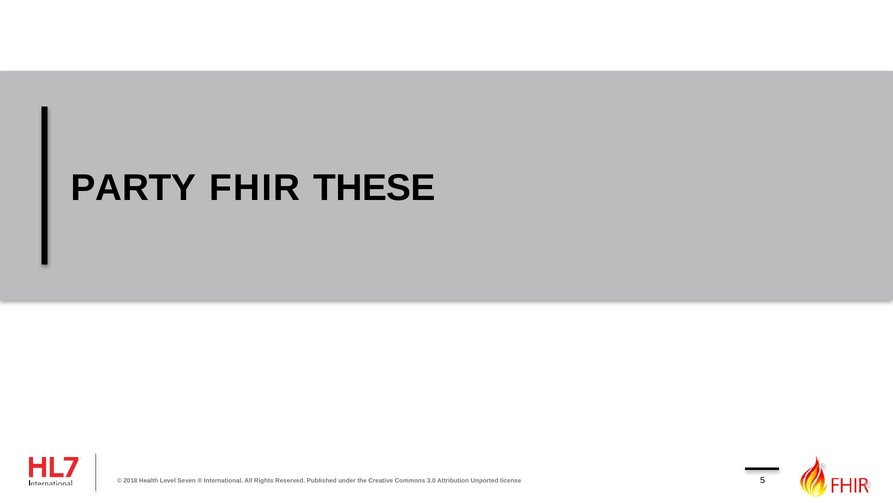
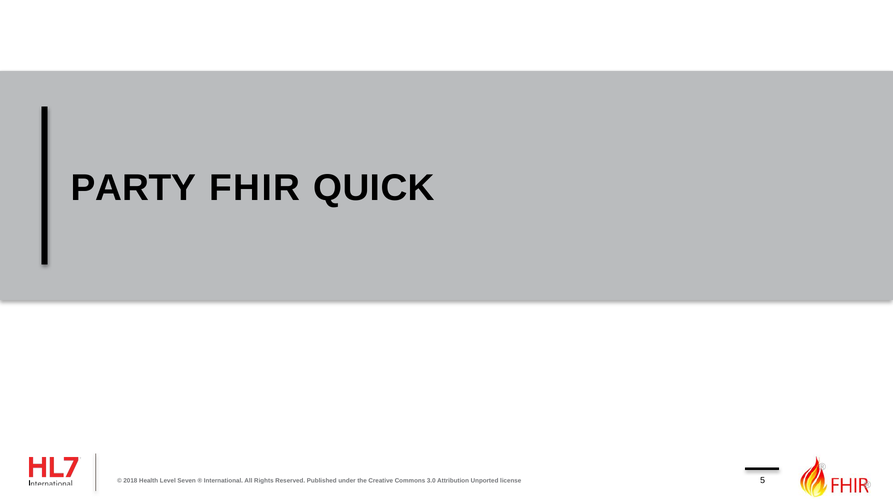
THESE: THESE -> QUICK
